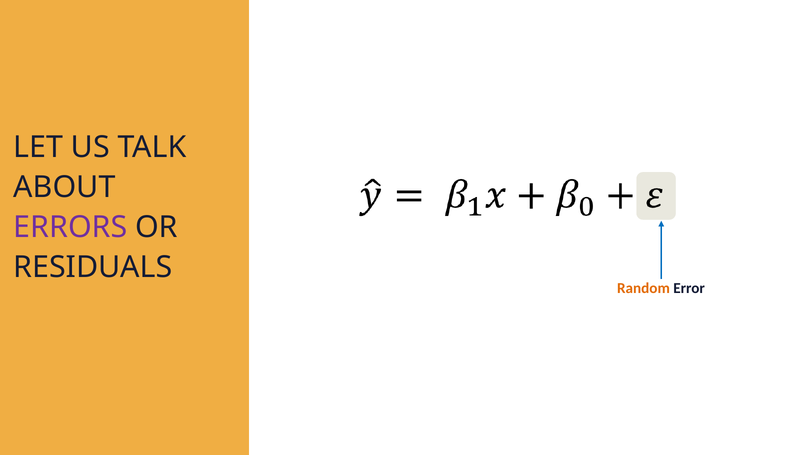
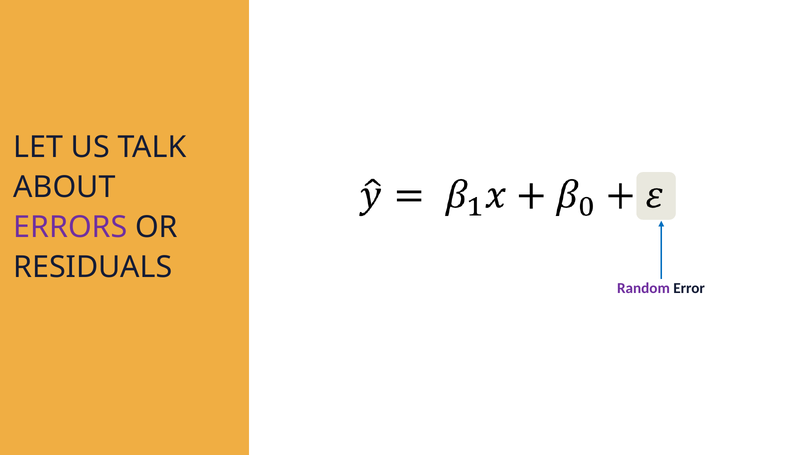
Random colour: orange -> purple
